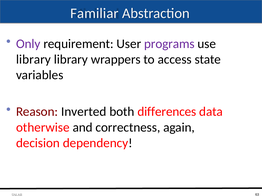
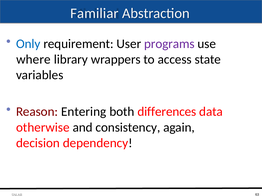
Only colour: purple -> blue
library at (33, 60): library -> where
Inverted: Inverted -> Entering
correctness: correctness -> consistency
